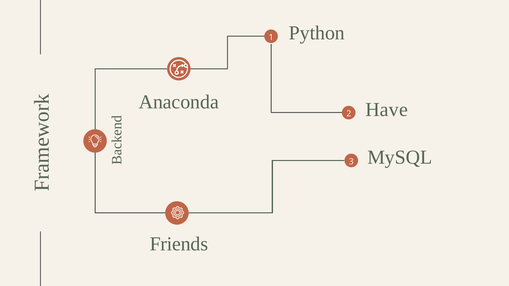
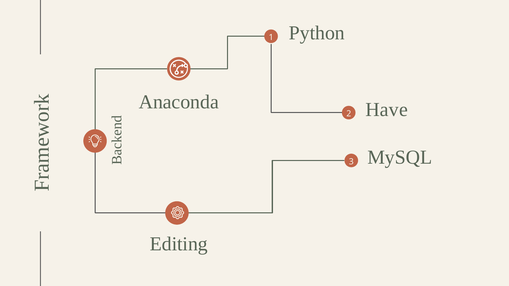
Friends: Friends -> Editing
